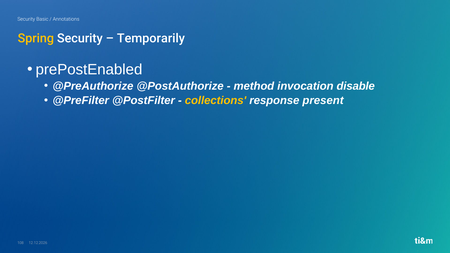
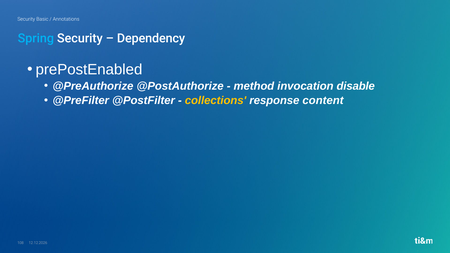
Spring colour: yellow -> light blue
Temporarily: Temporarily -> Dependency
present: present -> content
